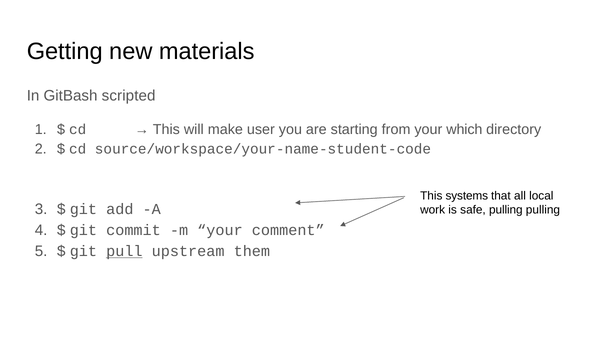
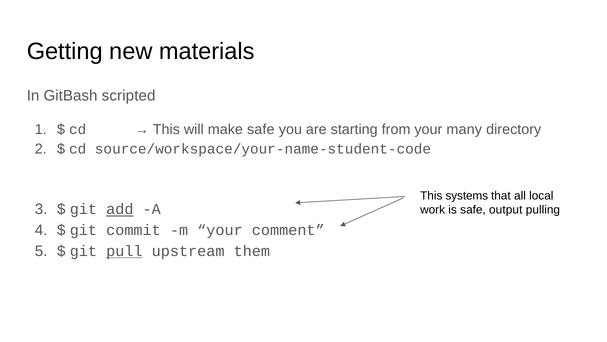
make user: user -> safe
which: which -> many
add underline: none -> present
safe pulling: pulling -> output
